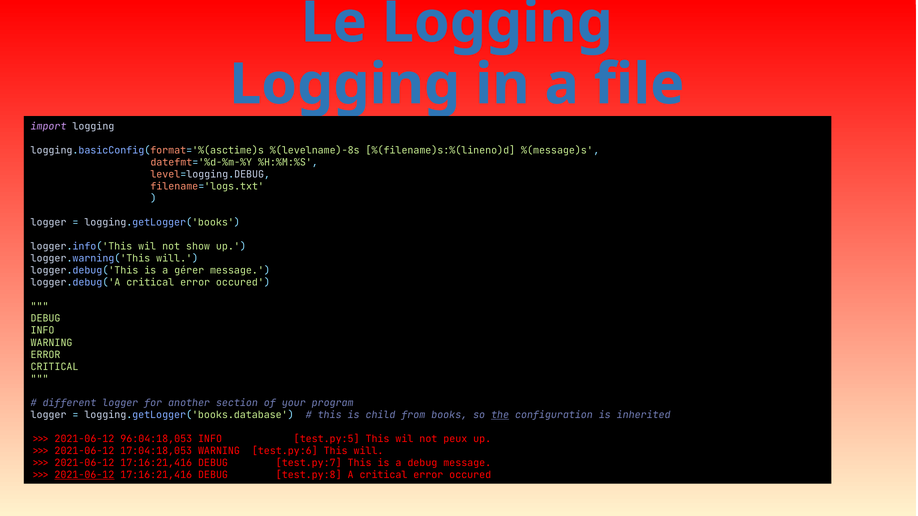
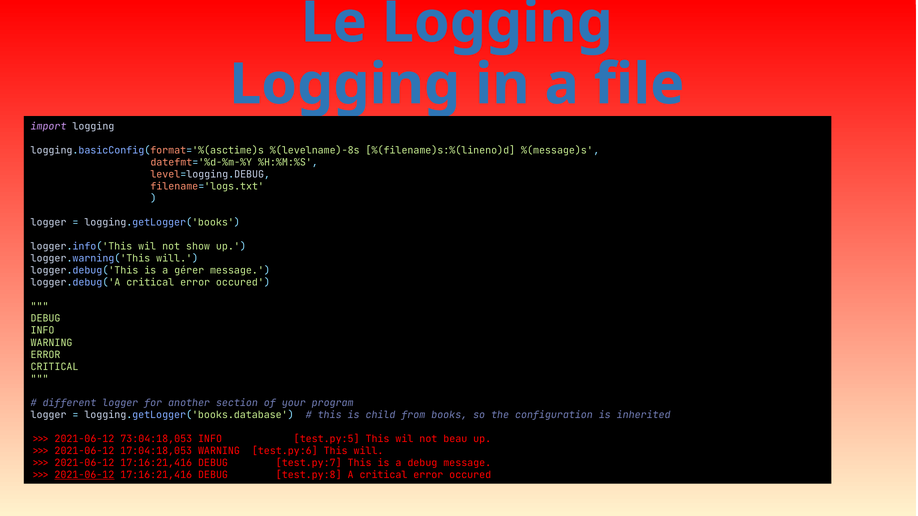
the underline: present -> none
96:04:18,053: 96:04:18,053 -> 73:04:18,053
peux: peux -> beau
